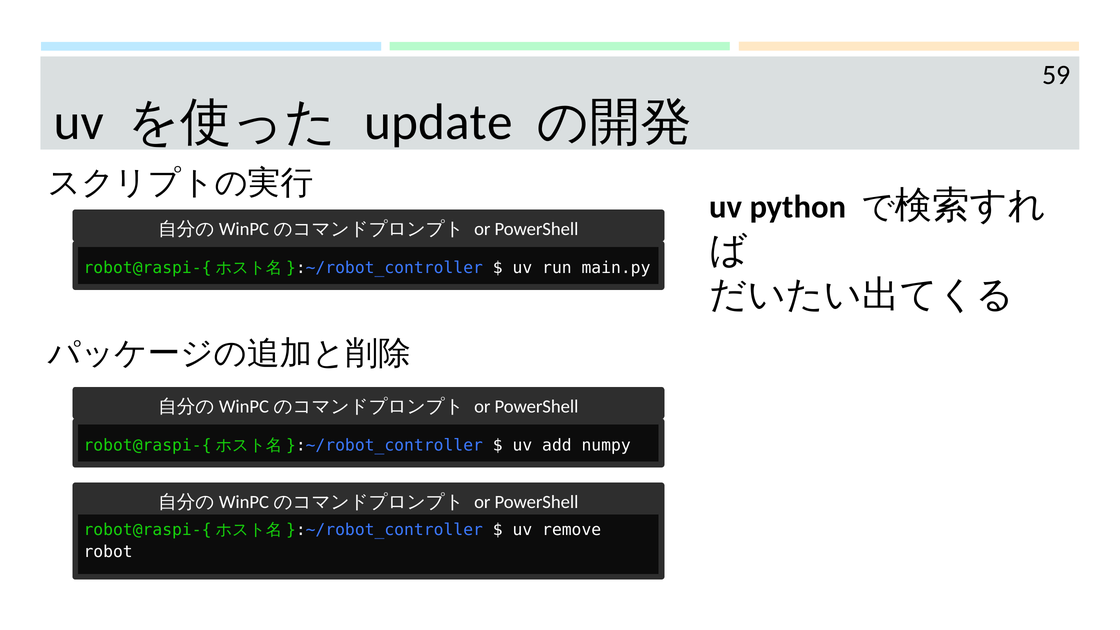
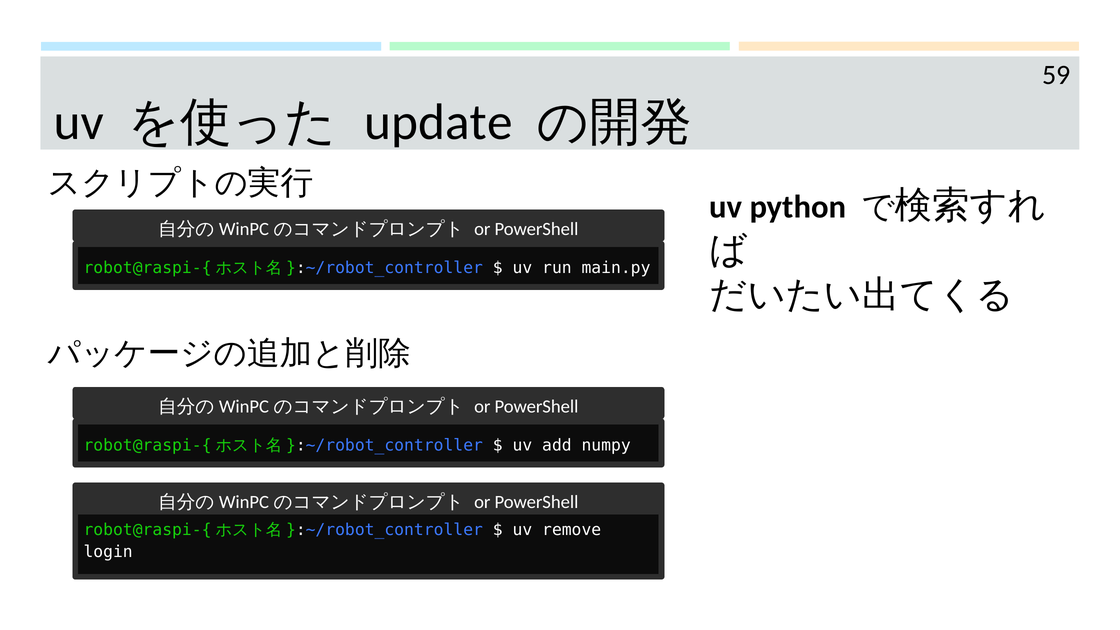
robot: robot -> login
